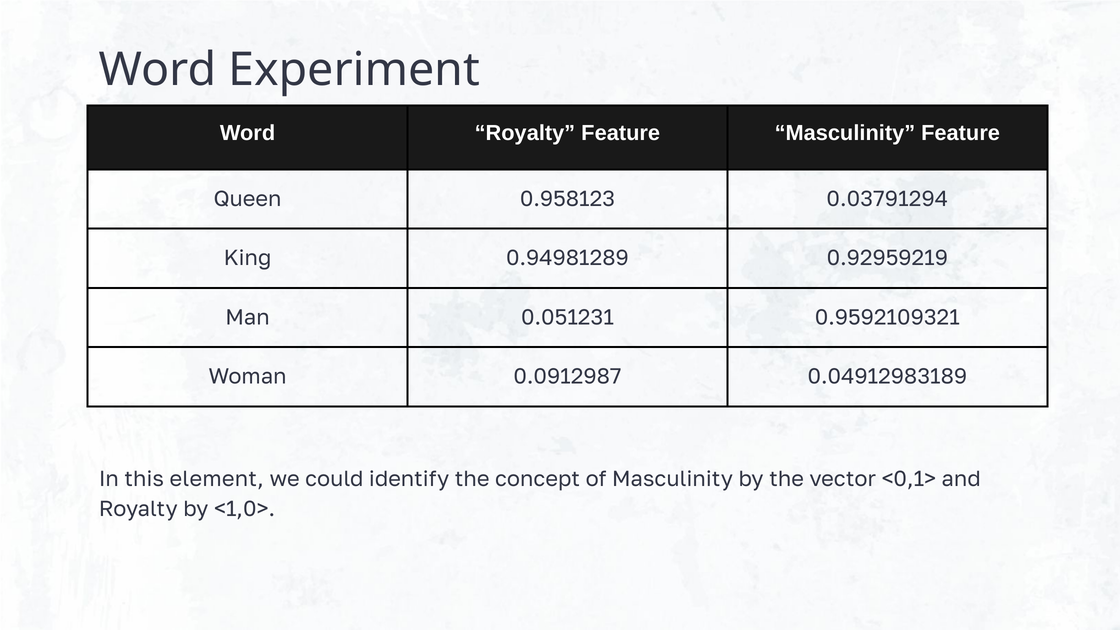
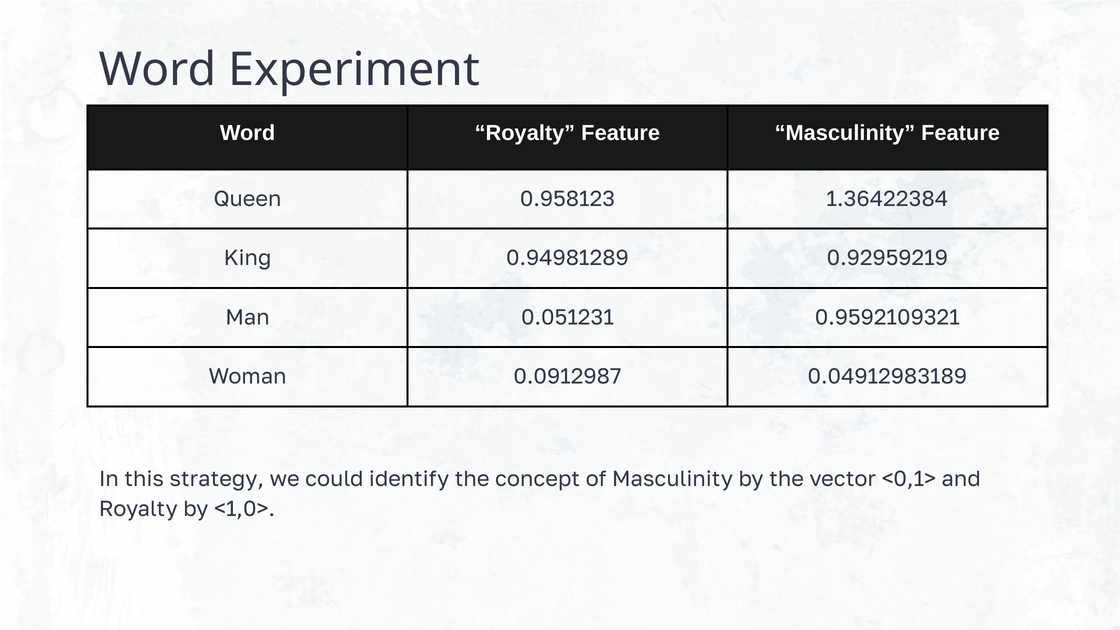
0.03791294: 0.03791294 -> 1.36422384
element: element -> strategy
